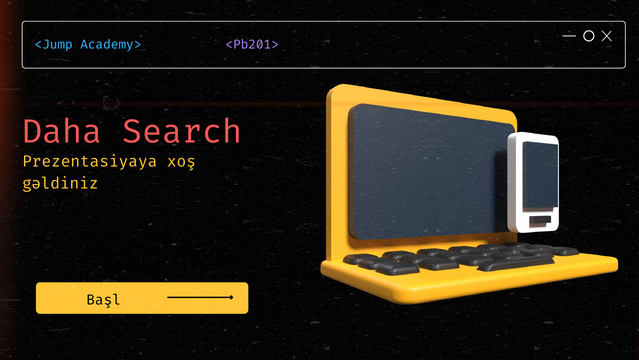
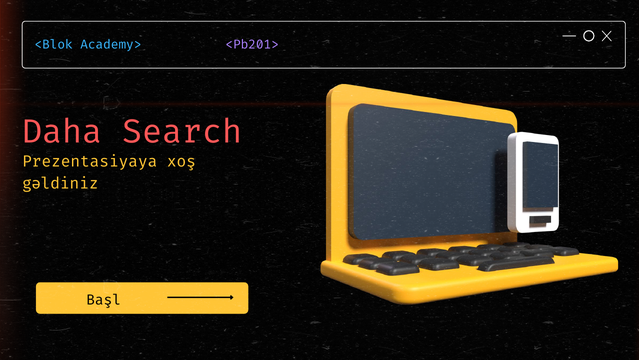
<Jump: <Jump -> <Blok
